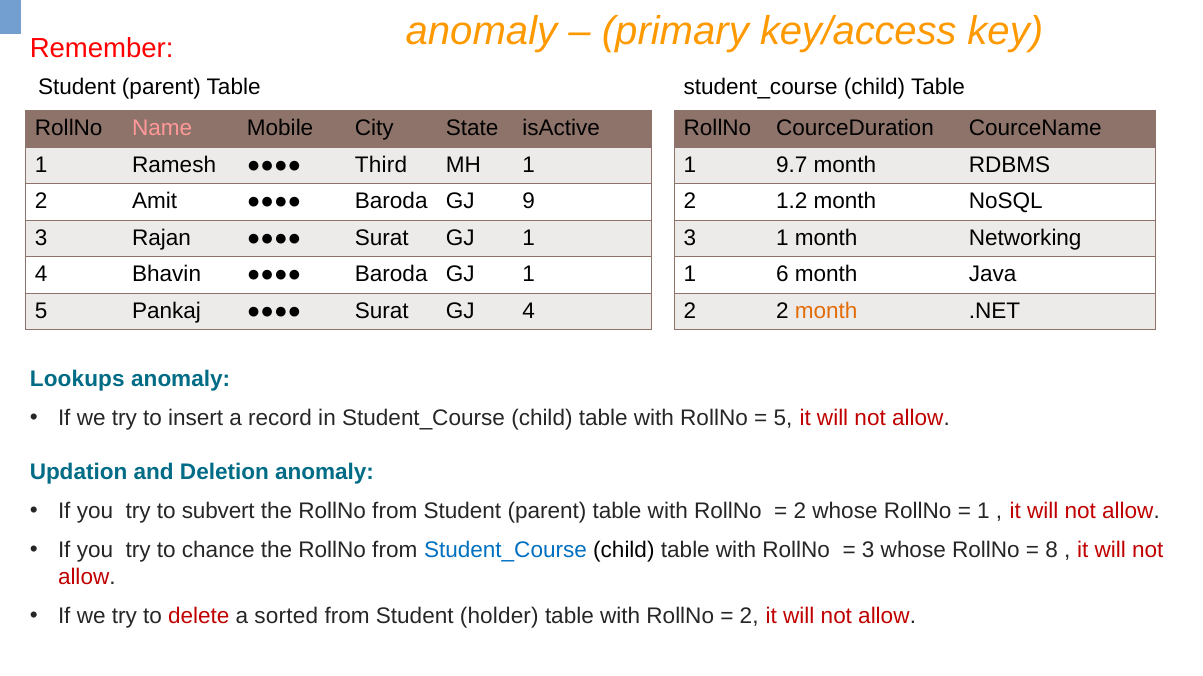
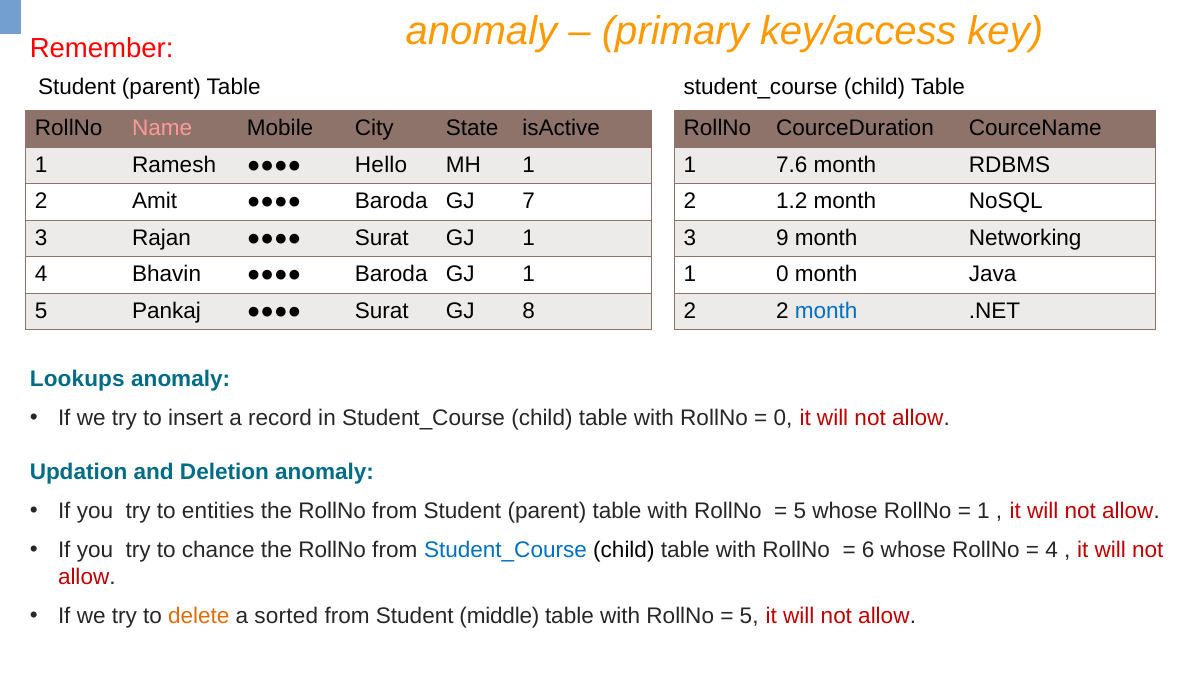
Third: Third -> Hello
9.7: 9.7 -> 7.6
9: 9 -> 7
3 1: 1 -> 9
1 6: 6 -> 0
GJ 4: 4 -> 8
month at (826, 311) colour: orange -> blue
5 at (783, 418): 5 -> 0
subvert: subvert -> entities
2 at (800, 511): 2 -> 5
3 at (868, 550): 3 -> 6
8 at (1052, 550): 8 -> 4
delete colour: red -> orange
holder: holder -> middle
2 at (749, 617): 2 -> 5
